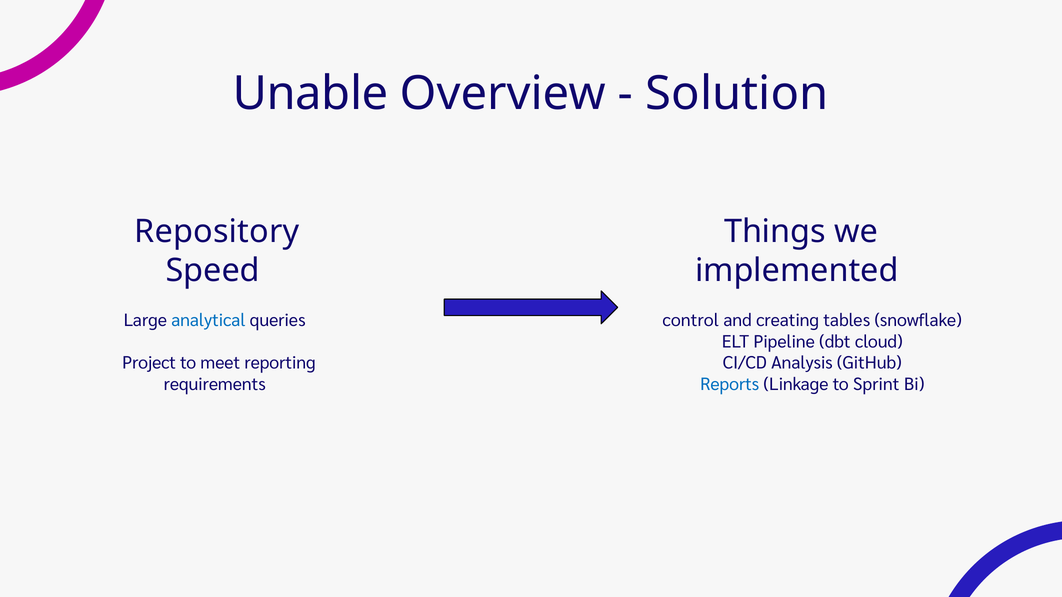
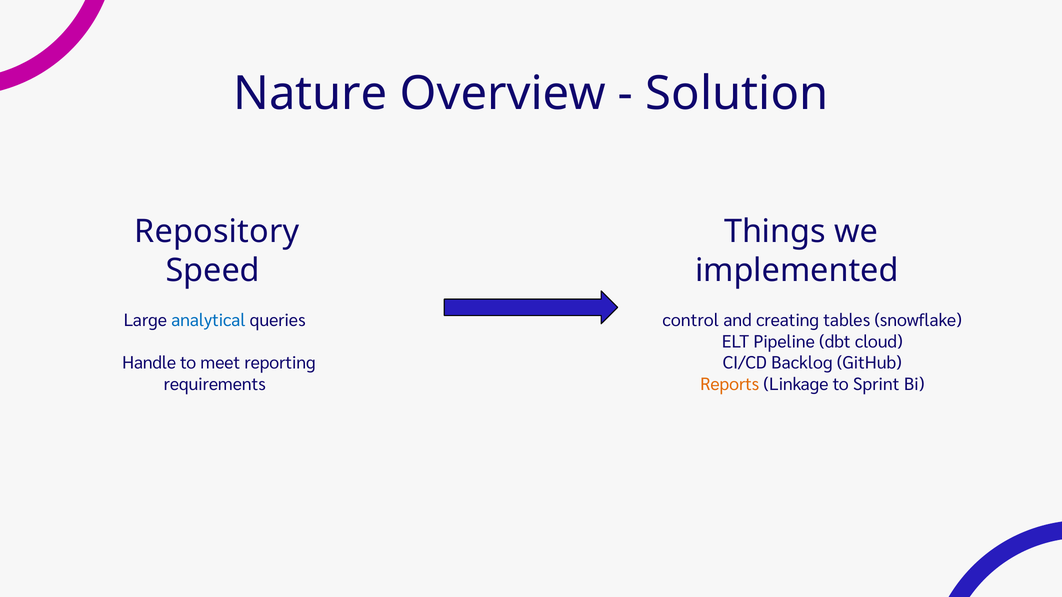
Unable: Unable -> Nature
Project: Project -> Handle
Analysis: Analysis -> Backlog
Reports colour: blue -> orange
